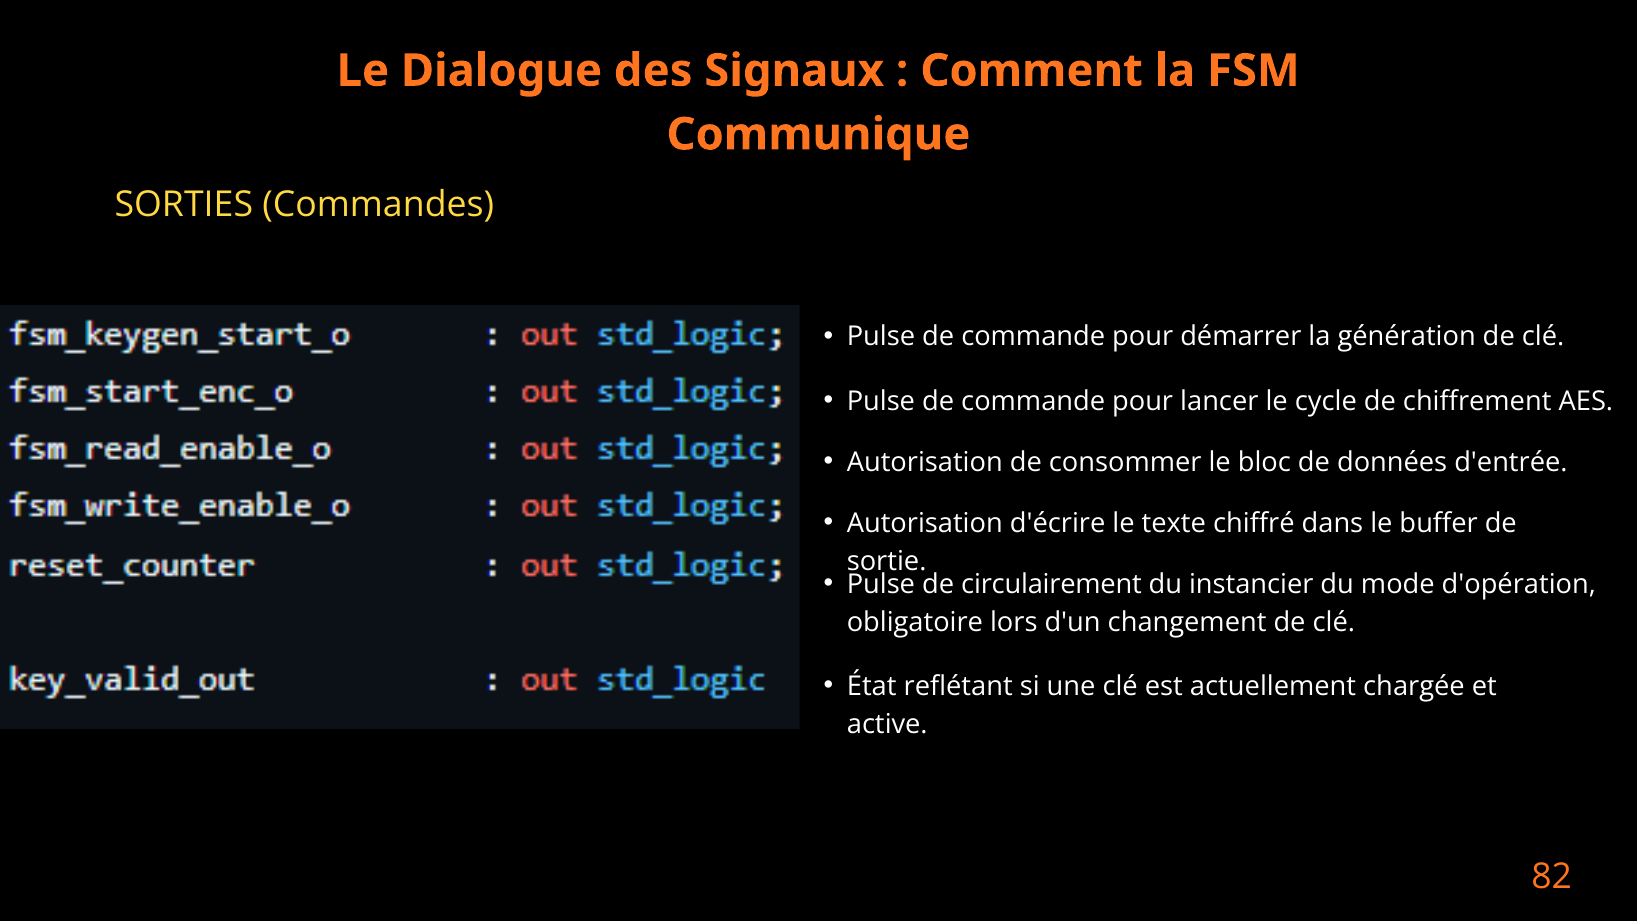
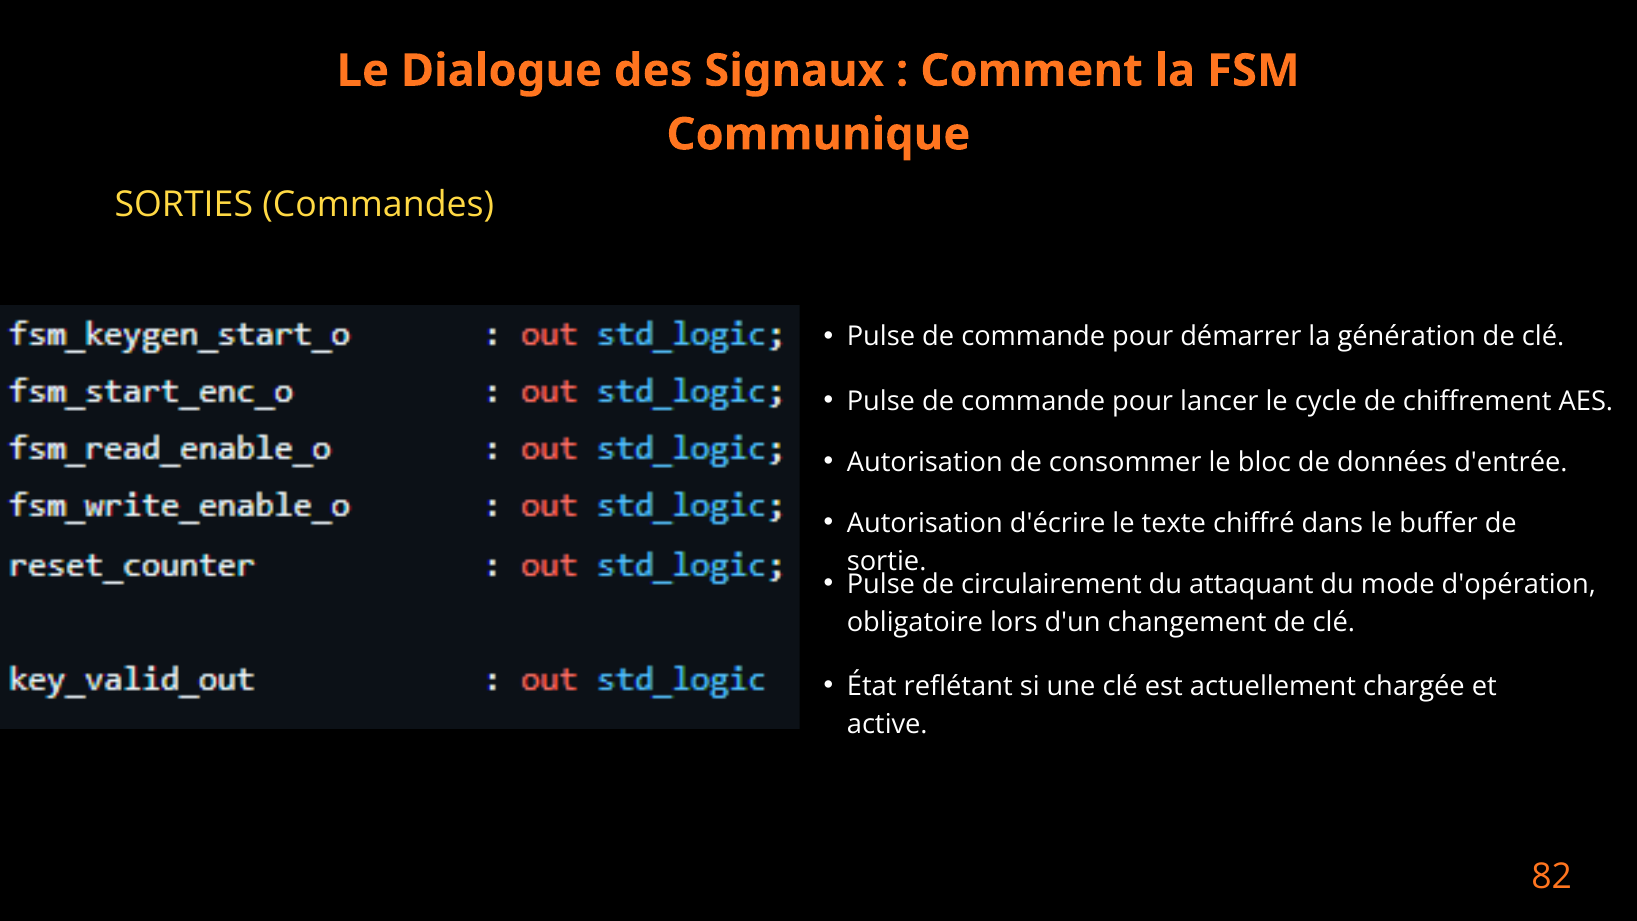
instancier: instancier -> attaquant
